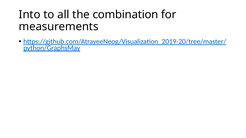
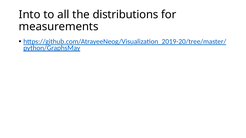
combination: combination -> distributions
